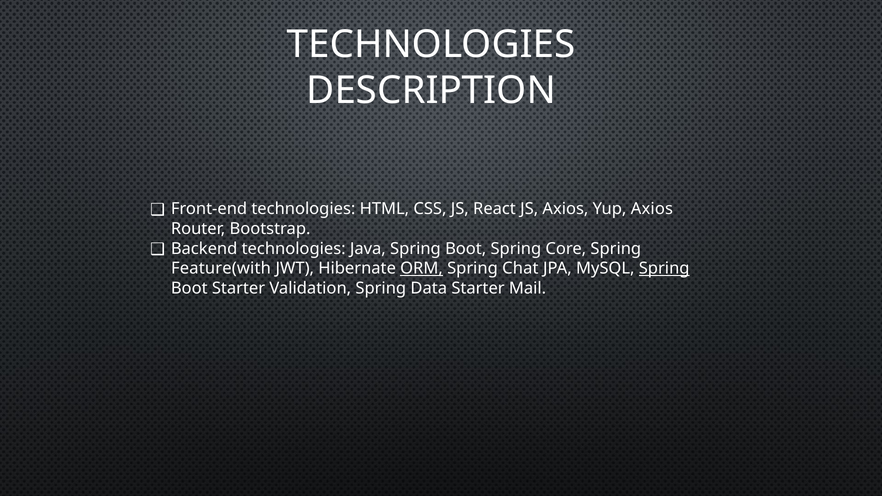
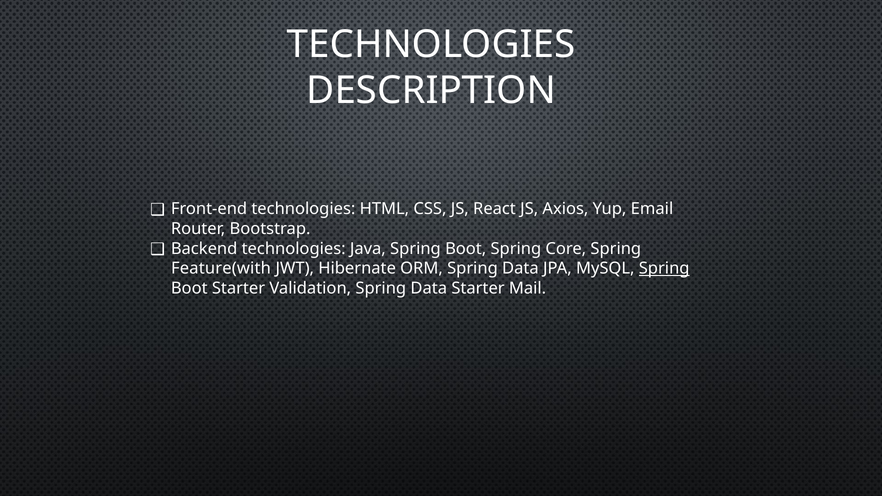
Yup Axios: Axios -> Email
ORM underline: present -> none
Chat at (520, 269): Chat -> Data
